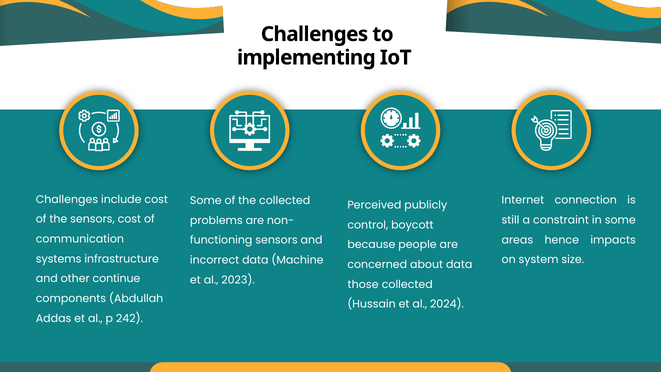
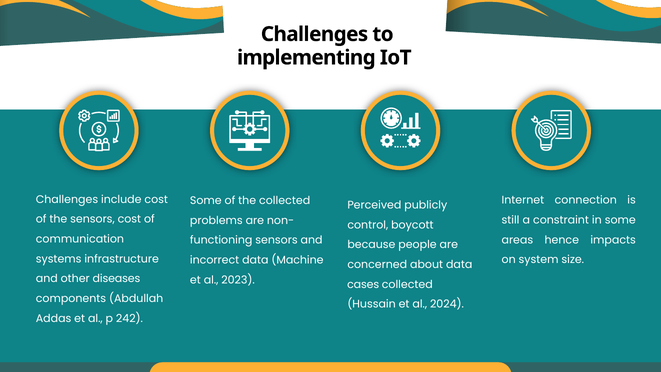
continue: continue -> diseases
those: those -> cases
